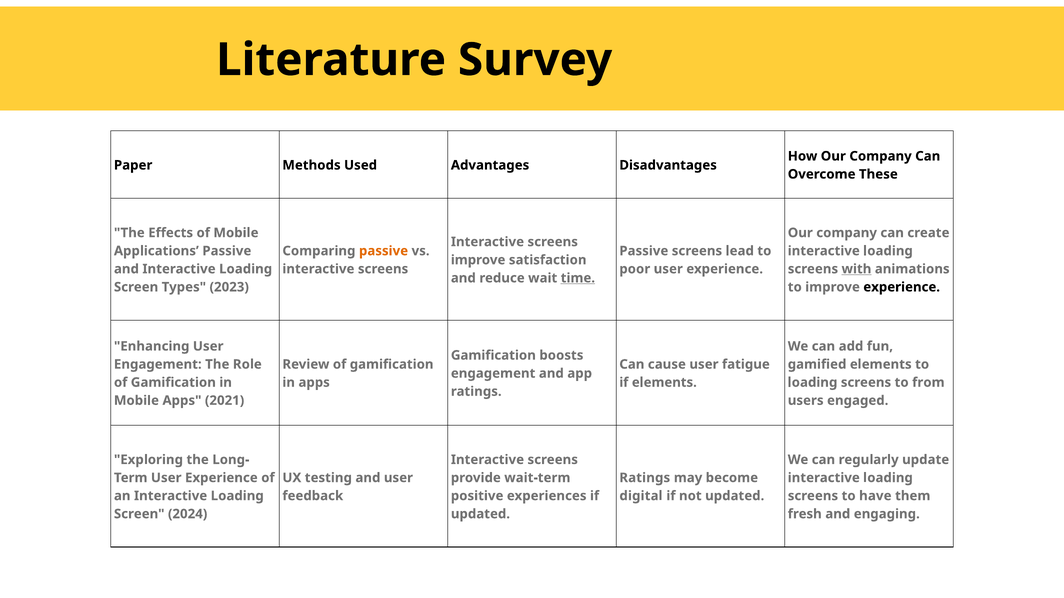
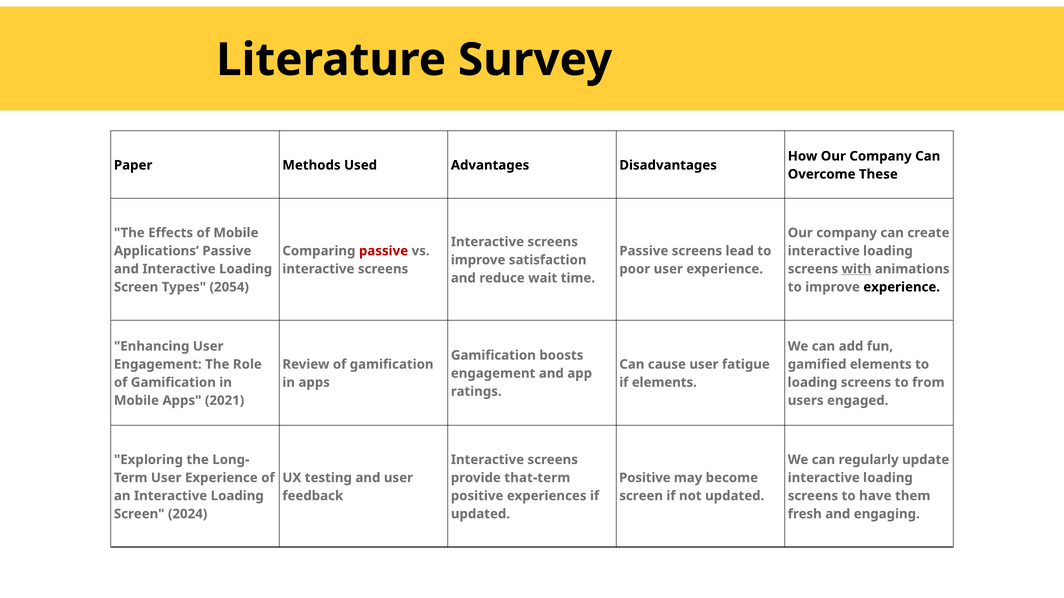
passive at (384, 251) colour: orange -> red
time underline: present -> none
2023: 2023 -> 2054
wait-term: wait-term -> that-term
Ratings at (645, 478): Ratings -> Positive
digital at (641, 496): digital -> screen
